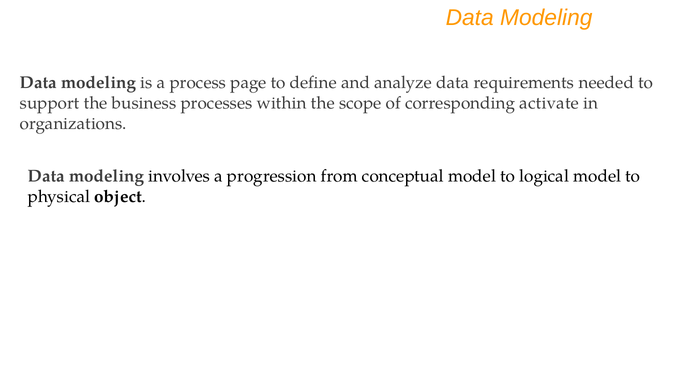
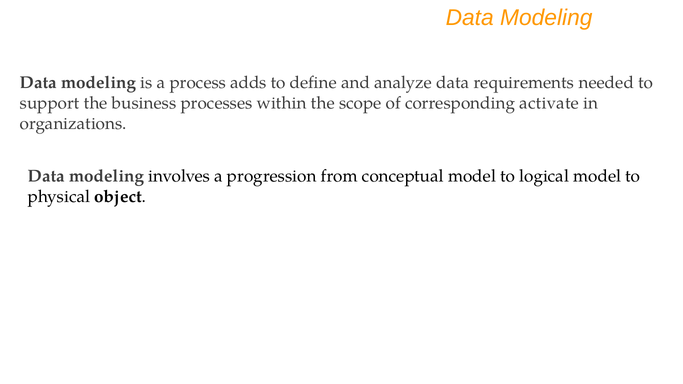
page: page -> adds
